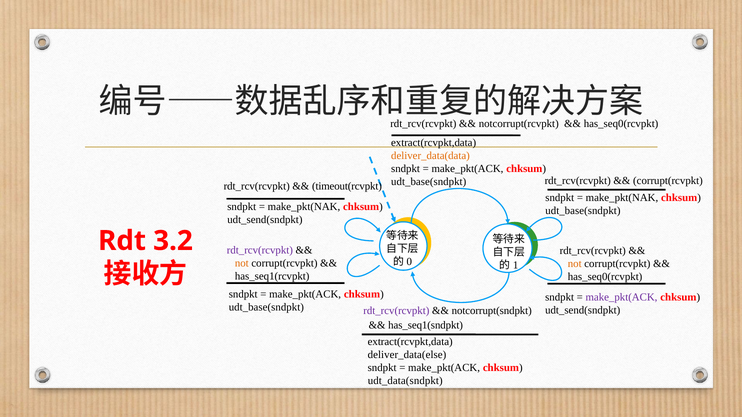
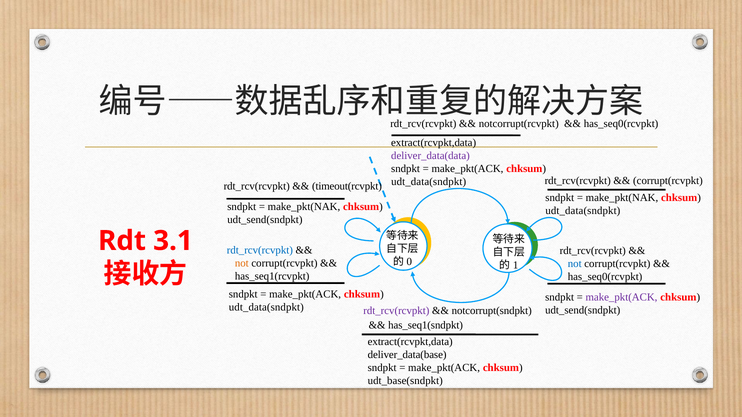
deliver_data(data colour: orange -> purple
udt_base(sndpkt at (429, 182): udt_base(sndpkt -> udt_data(sndpkt
udt_base(sndpkt at (583, 211): udt_base(sndpkt -> udt_data(sndpkt
3.2: 3.2 -> 3.1
rdt_rcv(rcvpkt at (260, 250) colour: purple -> blue
not at (575, 264) colour: orange -> blue
udt_base(sndpkt at (266, 308): udt_base(sndpkt -> udt_data(sndpkt
deliver_data(else: deliver_data(else -> deliver_data(base
udt_data(sndpkt: udt_data(sndpkt -> udt_base(sndpkt
